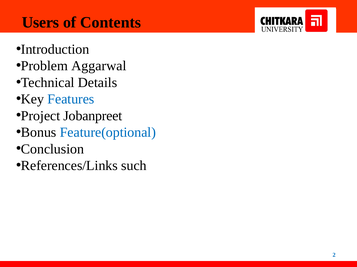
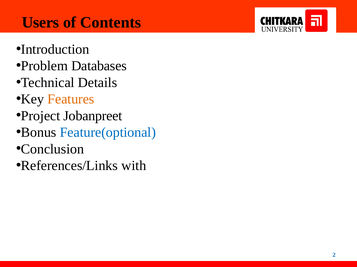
Aggarwal: Aggarwal -> Databases
Features colour: blue -> orange
such: such -> with
